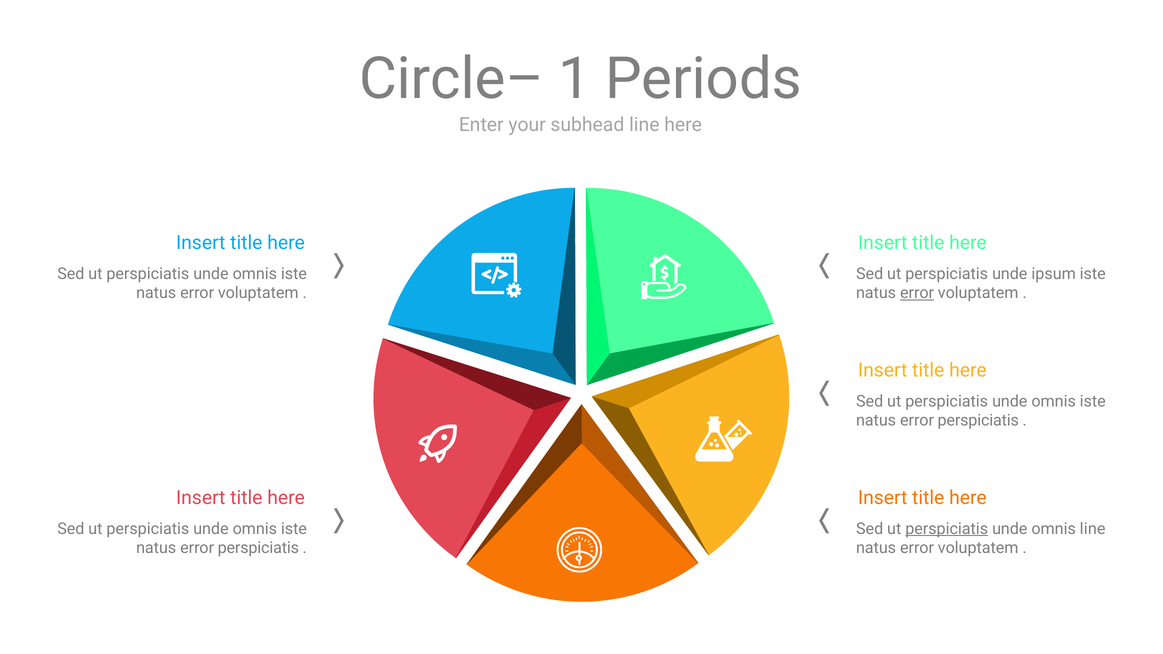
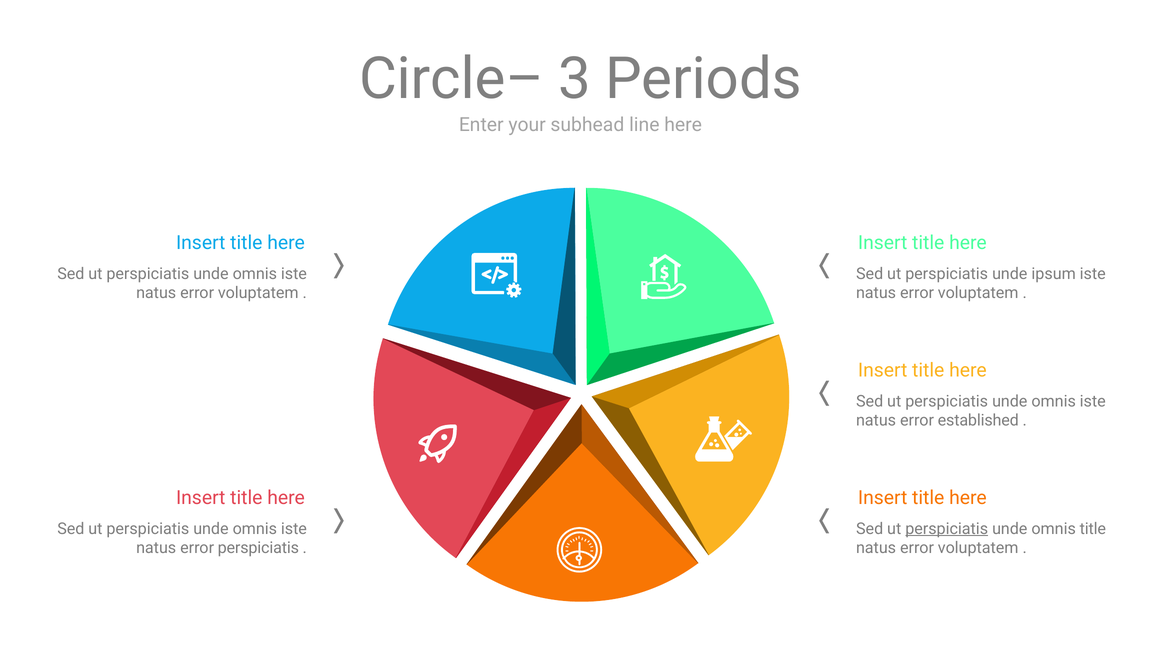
1: 1 -> 3
error at (917, 293) underline: present -> none
perspiciatis at (978, 421): perspiciatis -> established
omnis line: line -> title
